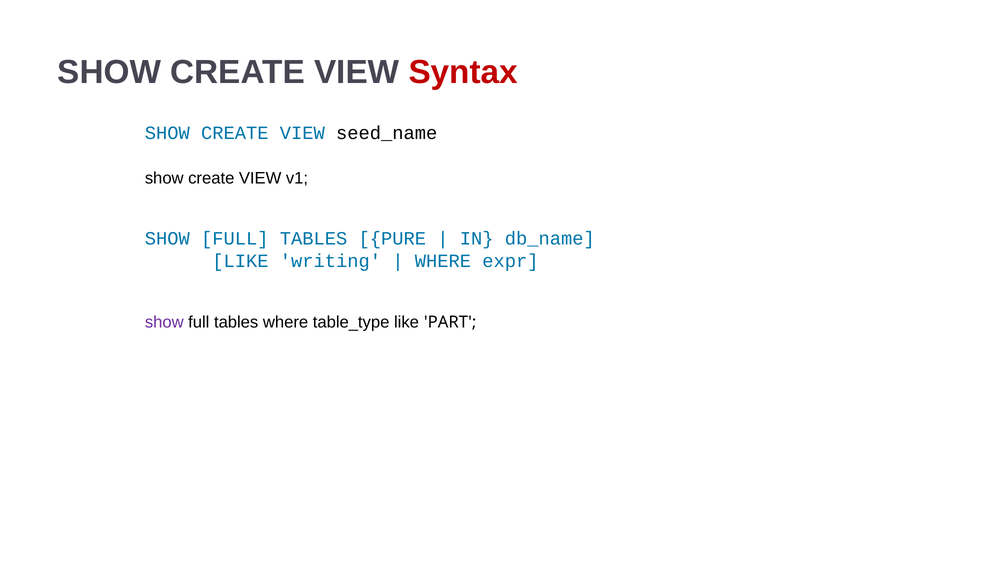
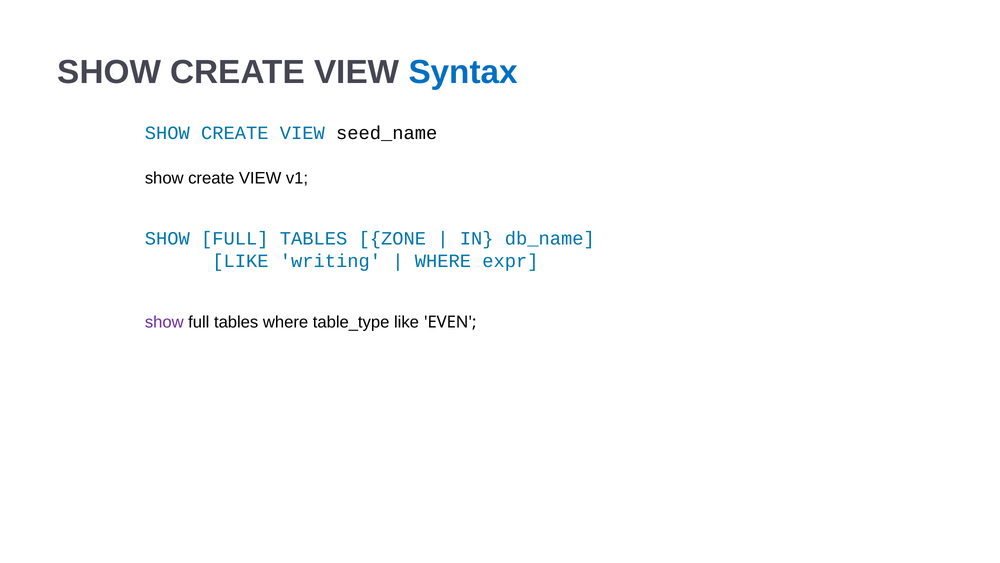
Syntax colour: red -> blue
PURE: PURE -> ZONE
PART: PART -> EVEN
